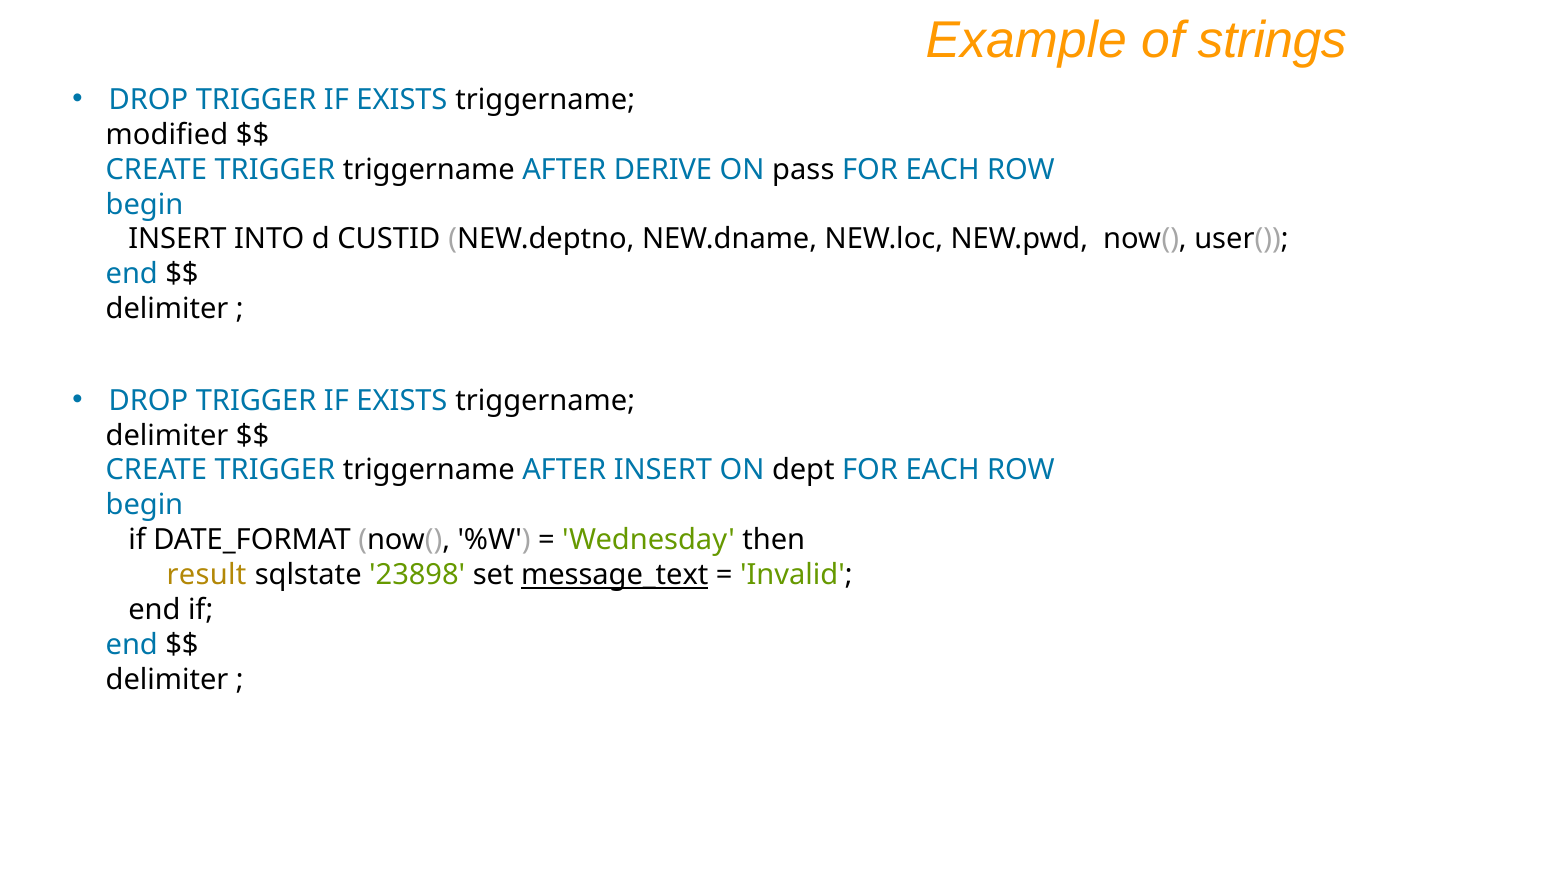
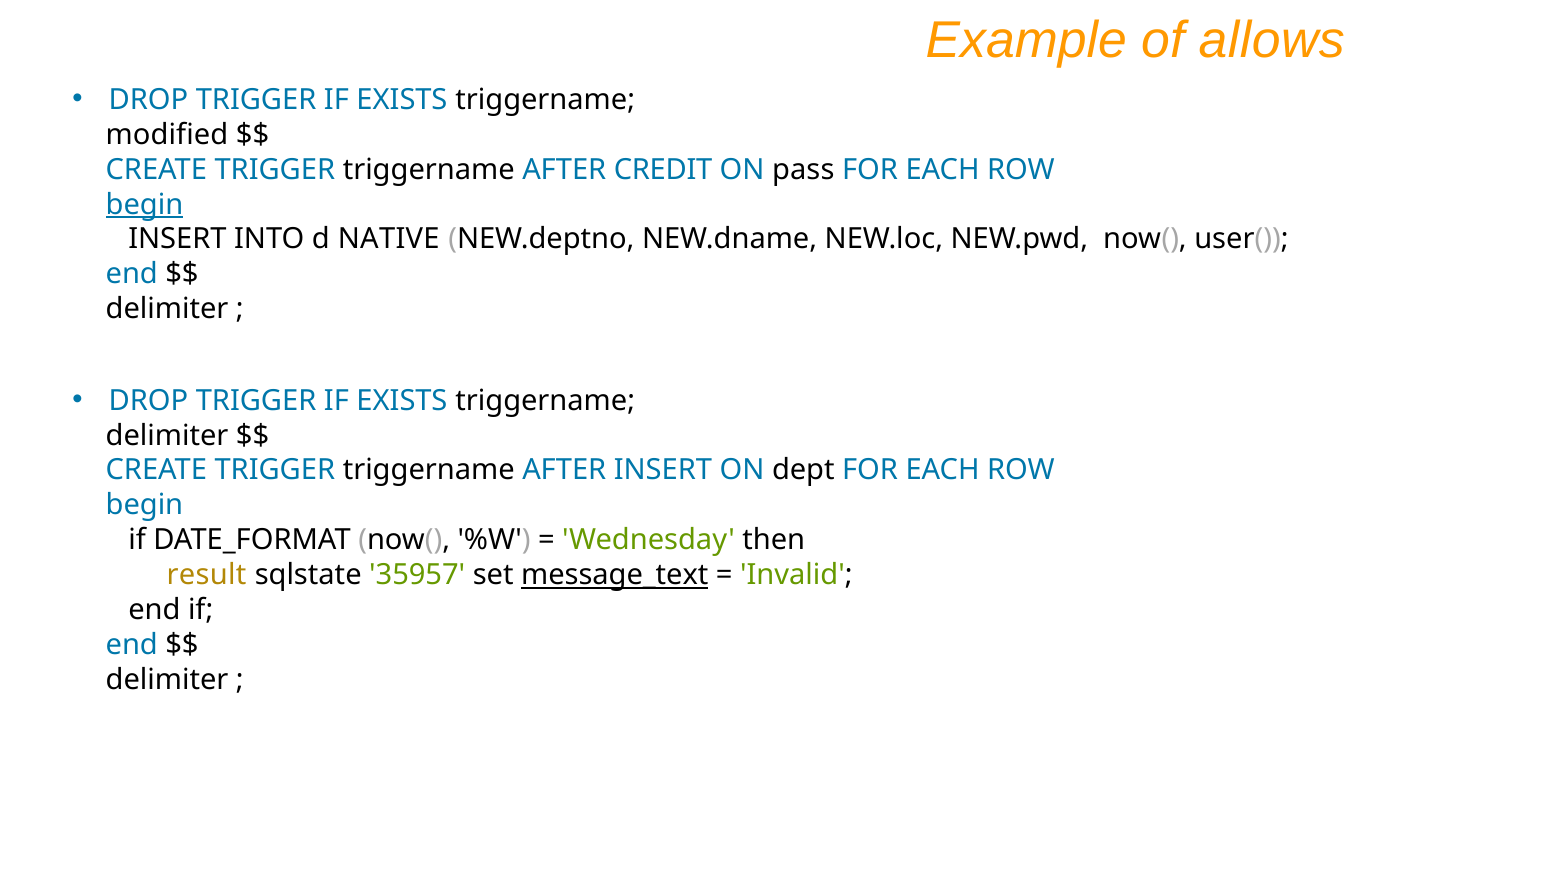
strings: strings -> allows
DERIVE: DERIVE -> CREDIT
begin at (144, 204) underline: none -> present
CUSTID: CUSTID -> NATIVE
23898: 23898 -> 35957
